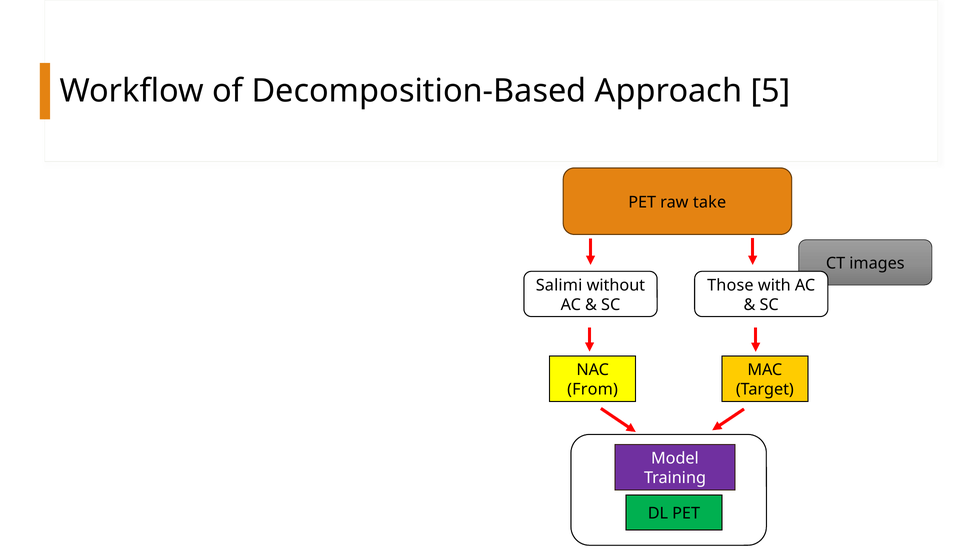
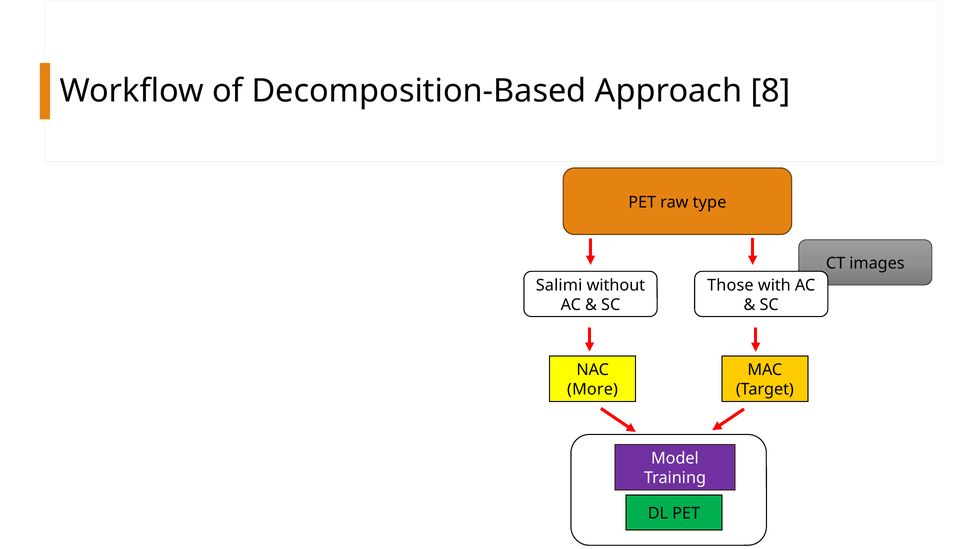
5: 5 -> 8
take: take -> type
From: From -> More
